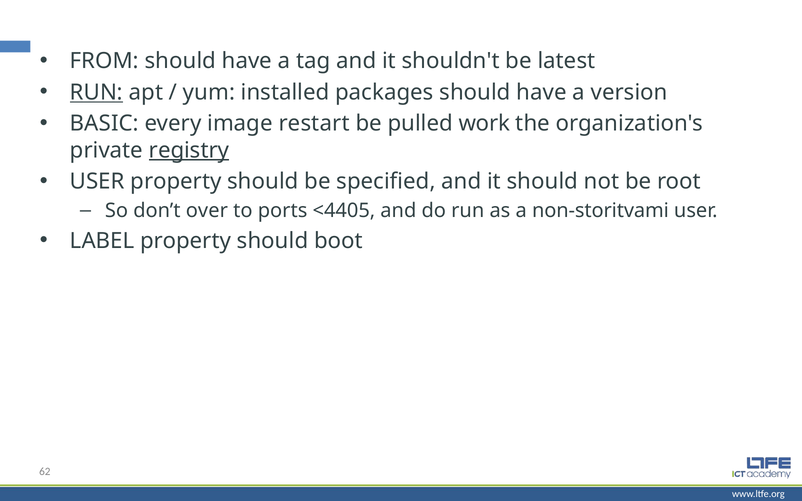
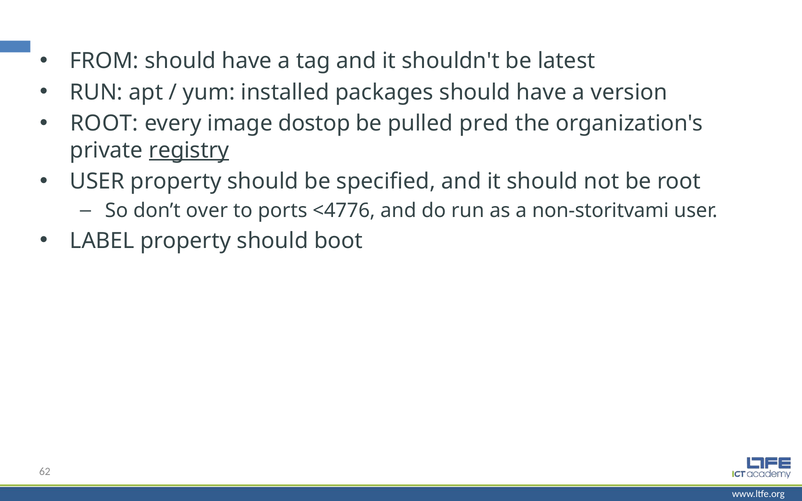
RUN at (96, 92) underline: present -> none
BASIC at (104, 124): BASIC -> ROOT
restart: restart -> dostop
work: work -> pred
<4405: <4405 -> <4776
